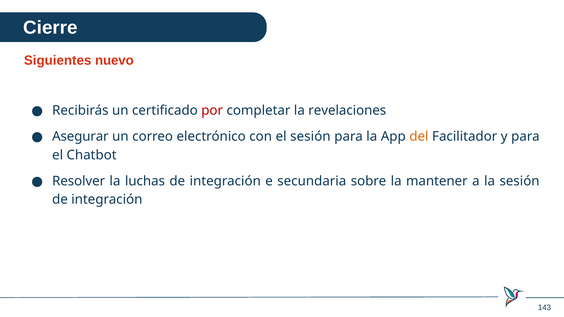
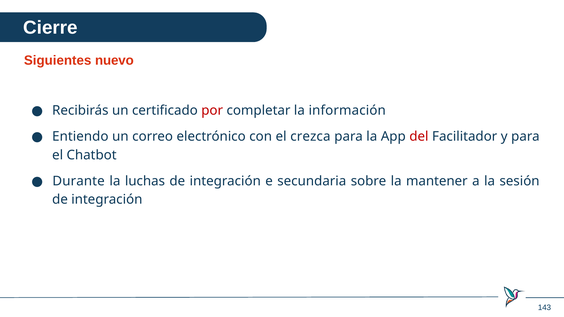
revelaciones: revelaciones -> información
Asegurar: Asegurar -> Entiendo
el sesión: sesión -> crezca
del colour: orange -> red
Resolver: Resolver -> Durante
